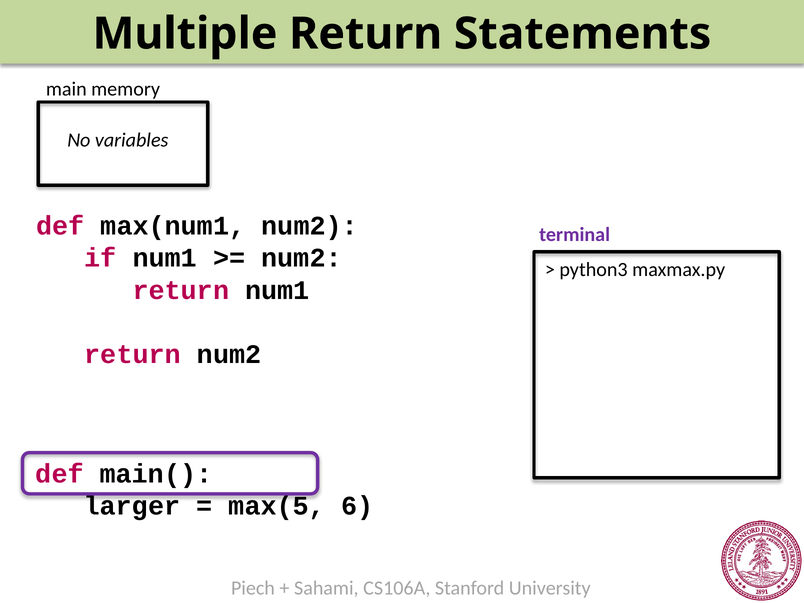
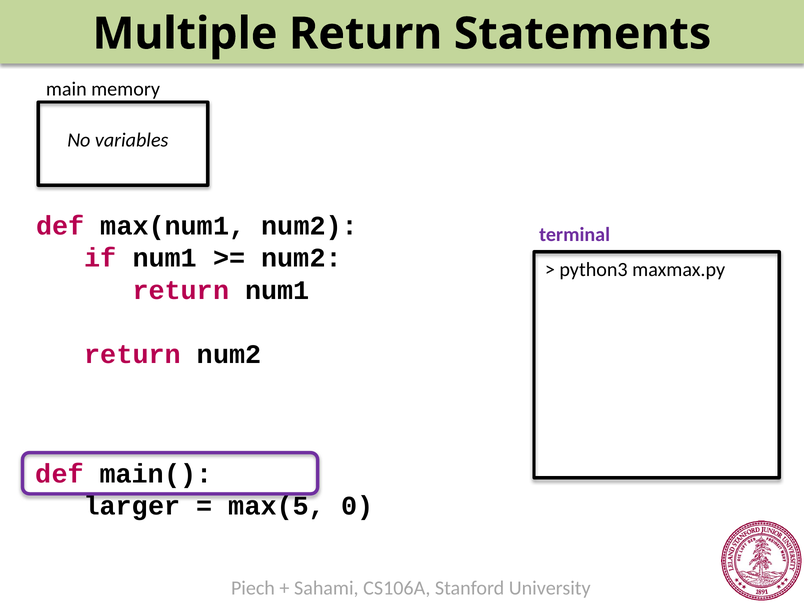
6: 6 -> 0
